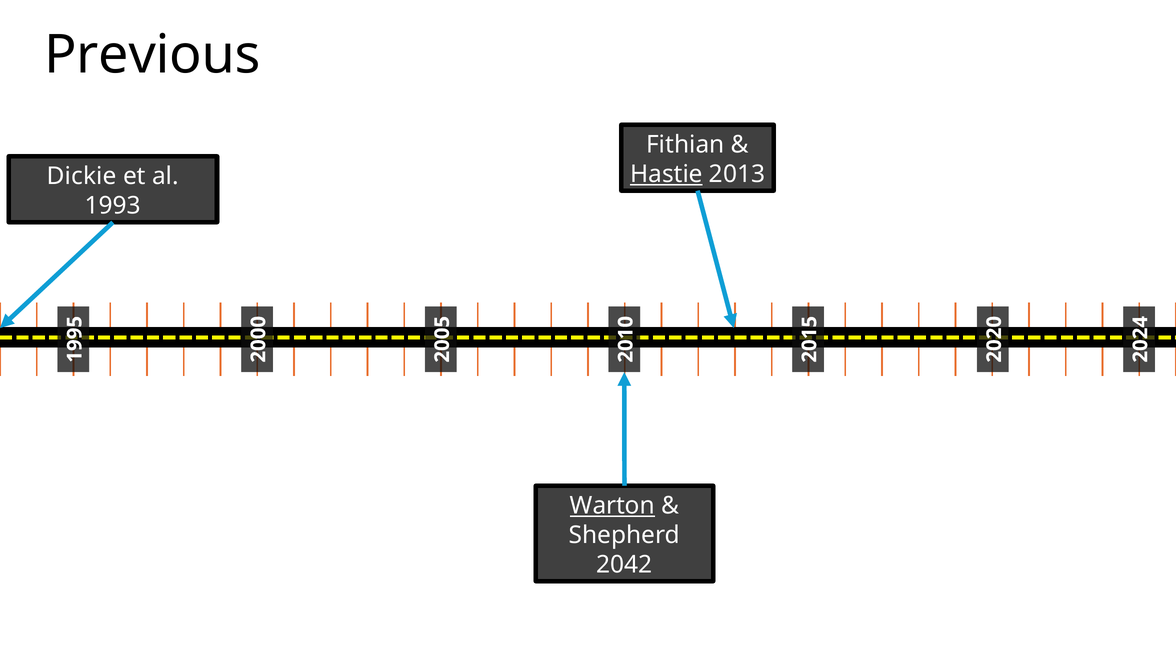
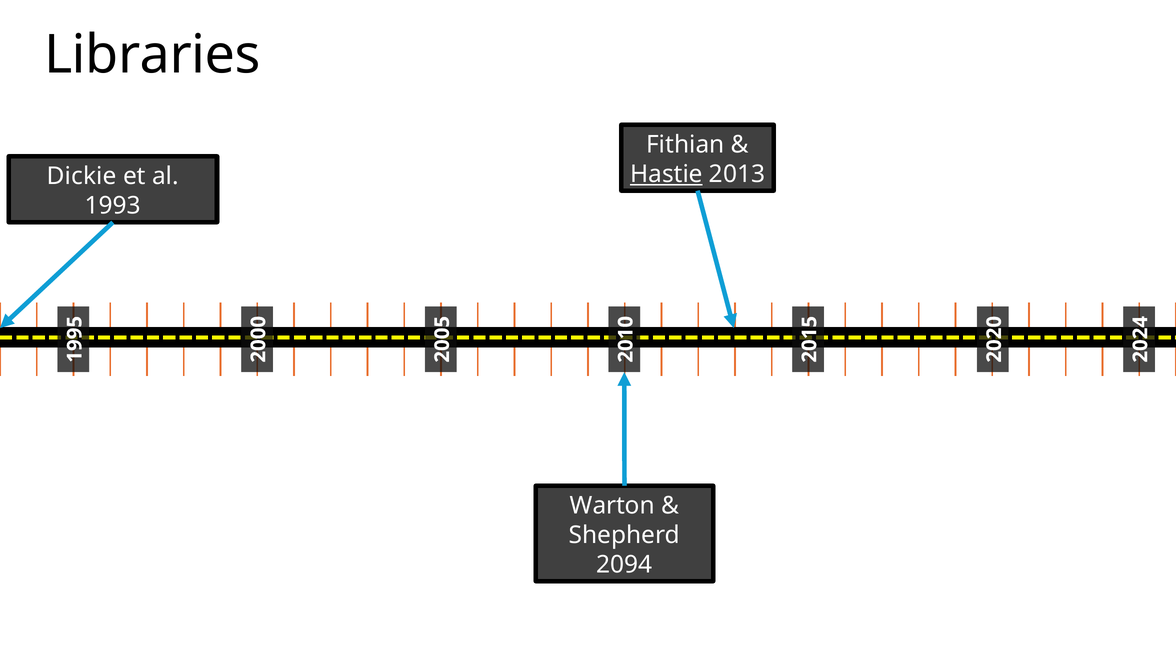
Previous: Previous -> Libraries
Warton underline: present -> none
2042: 2042 -> 2094
